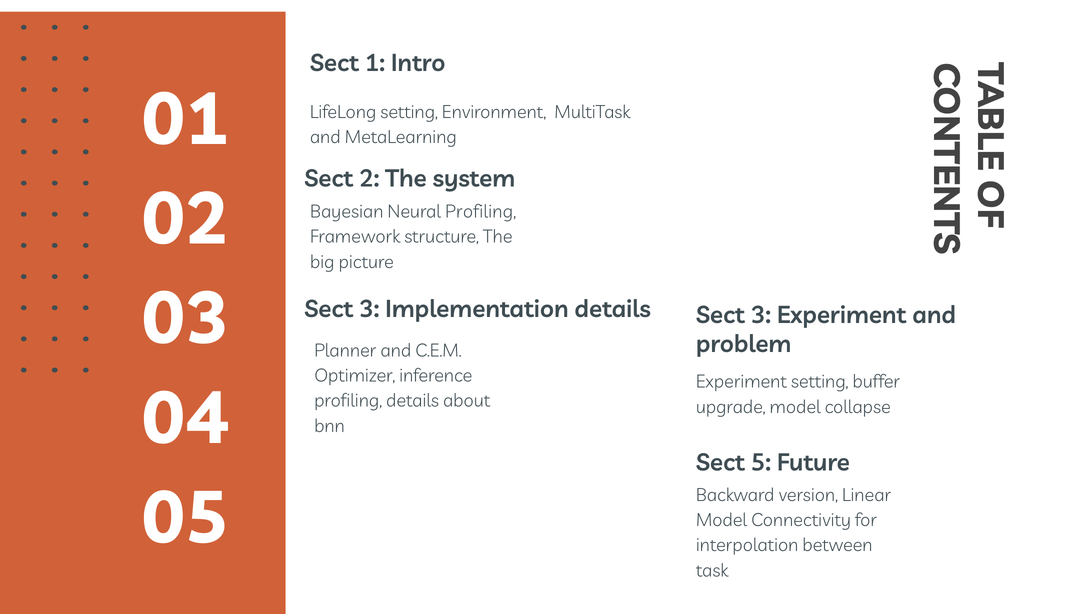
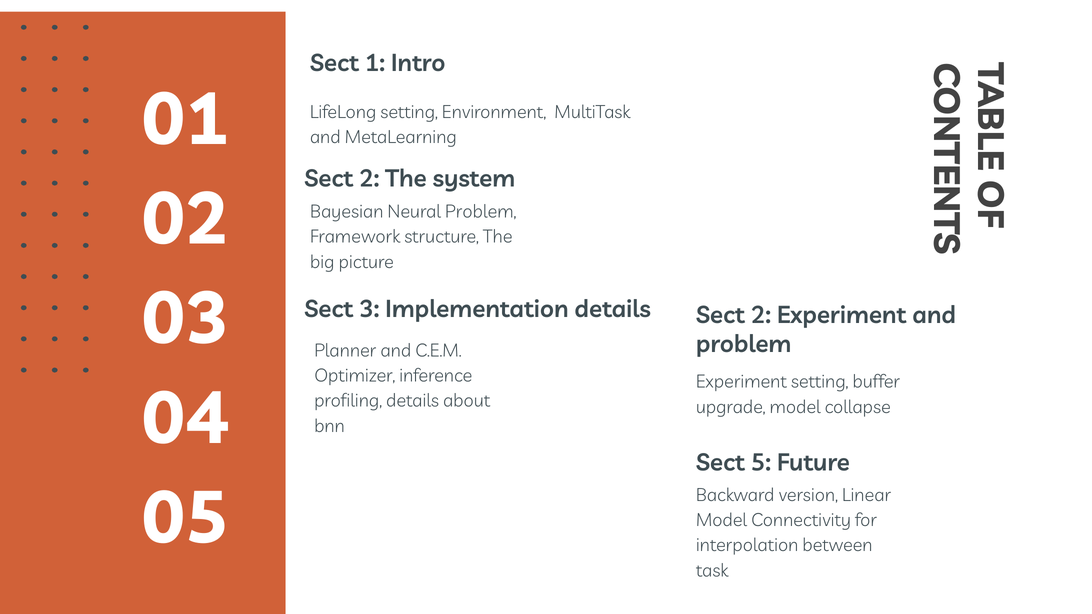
Neural Profiling: Profiling -> Problem
3 at (761, 315): 3 -> 2
